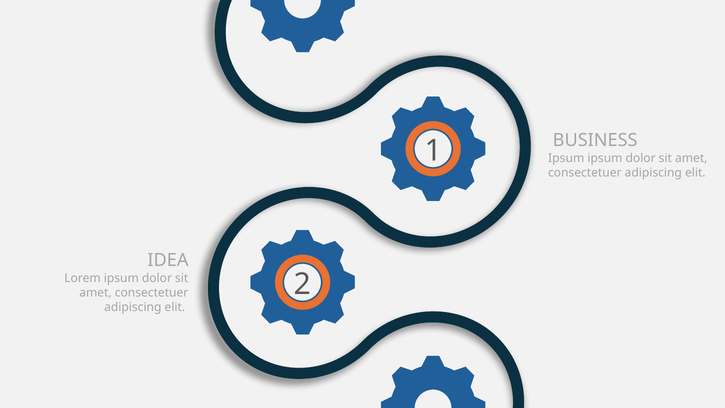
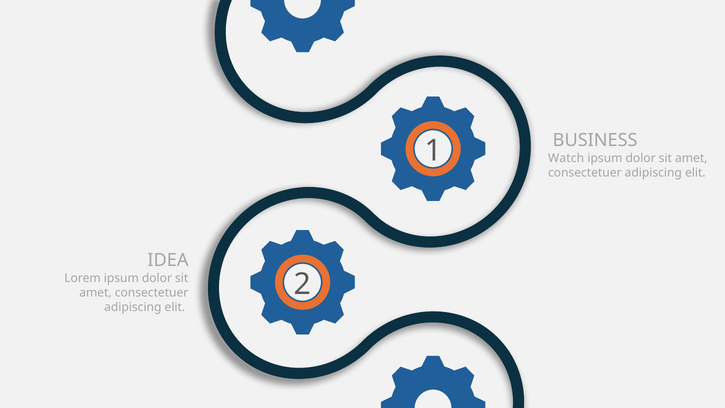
Ipsum at (566, 158): Ipsum -> Watch
